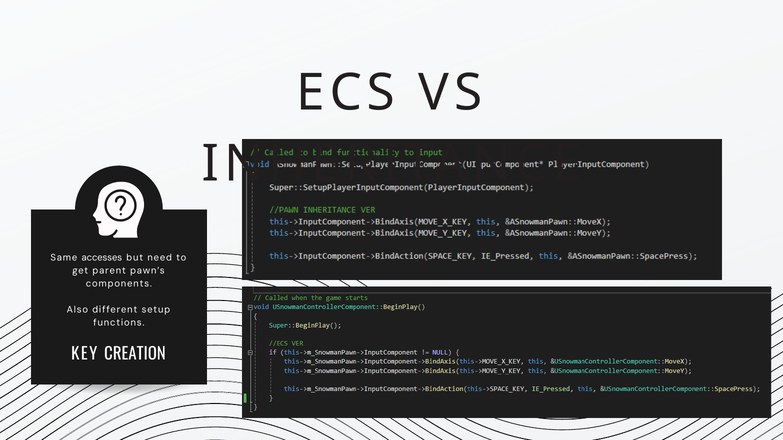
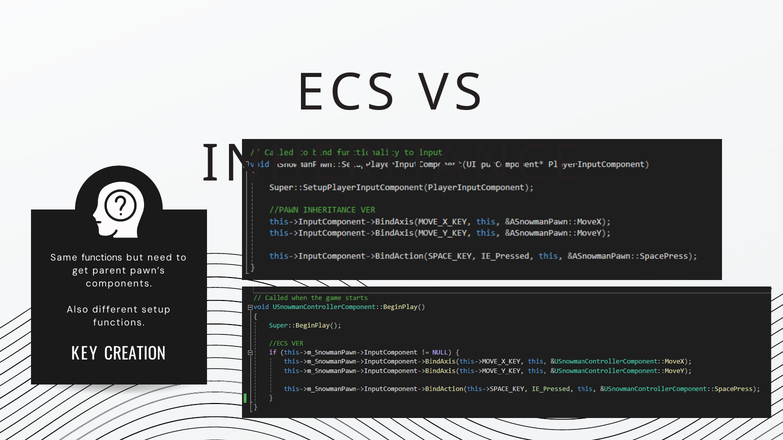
Same accesses: accesses -> functions
